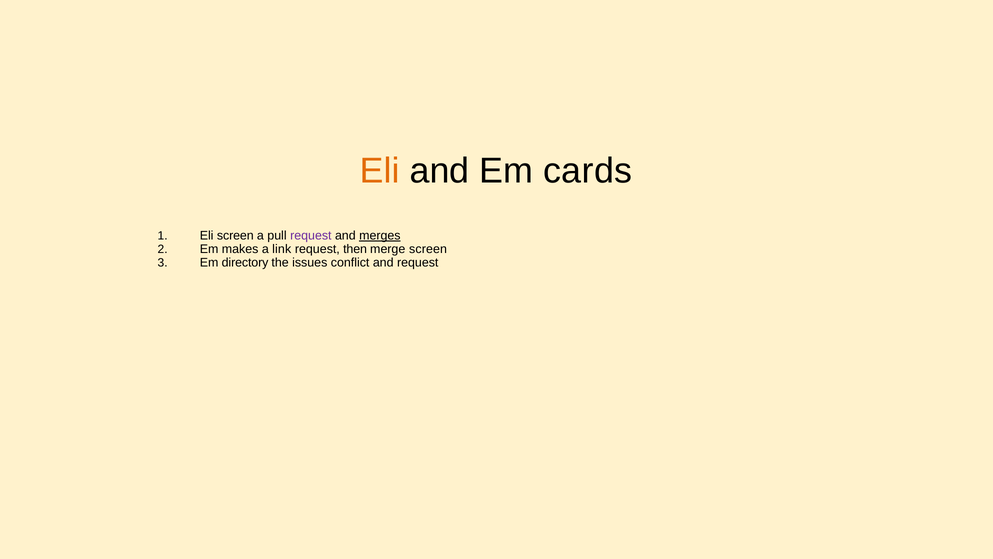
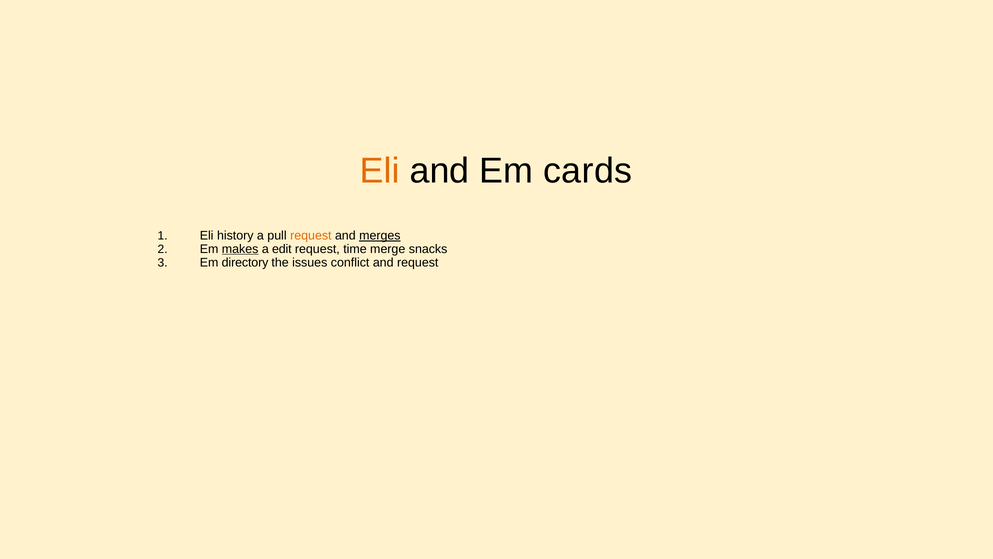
Eli screen: screen -> history
request at (311, 235) colour: purple -> orange
makes underline: none -> present
link: link -> edit
then: then -> time
merge screen: screen -> snacks
